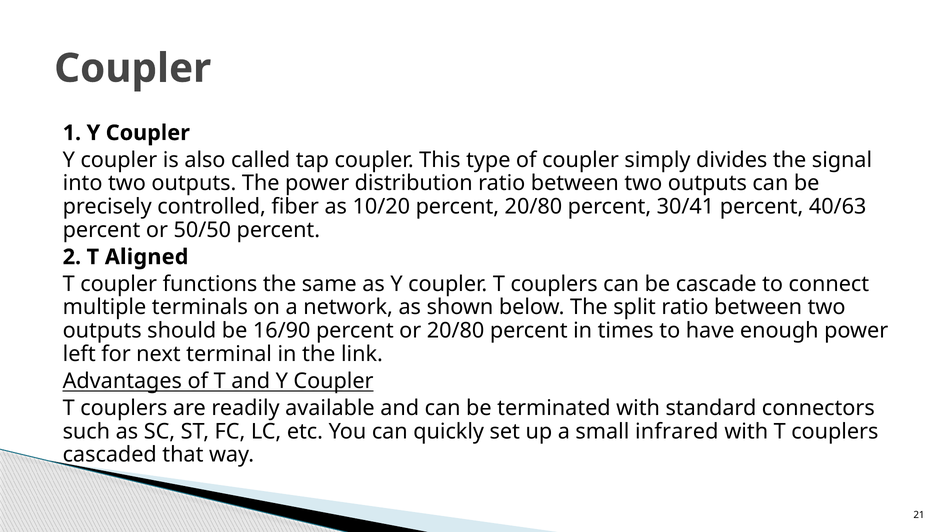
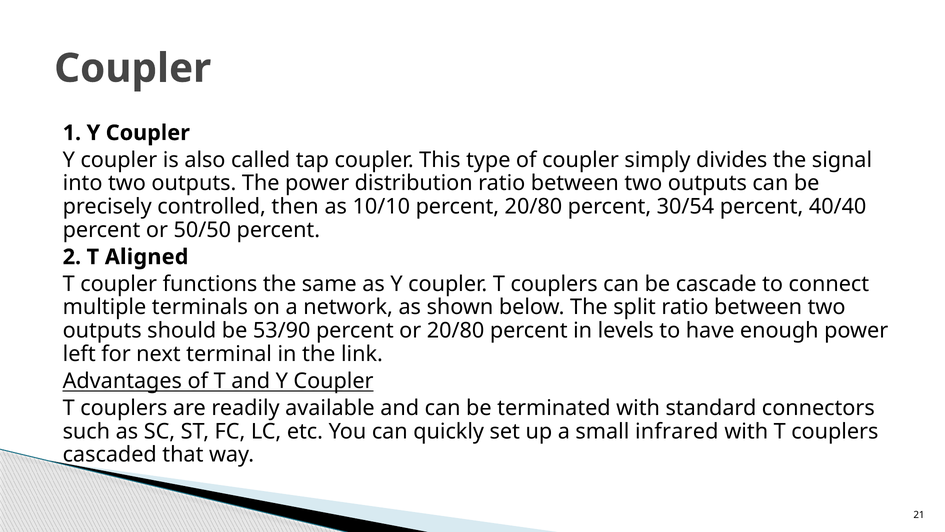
fiber: fiber -> then
10/20: 10/20 -> 10/10
30/41: 30/41 -> 30/54
40/63: 40/63 -> 40/40
16/90: 16/90 -> 53/90
times: times -> levels
